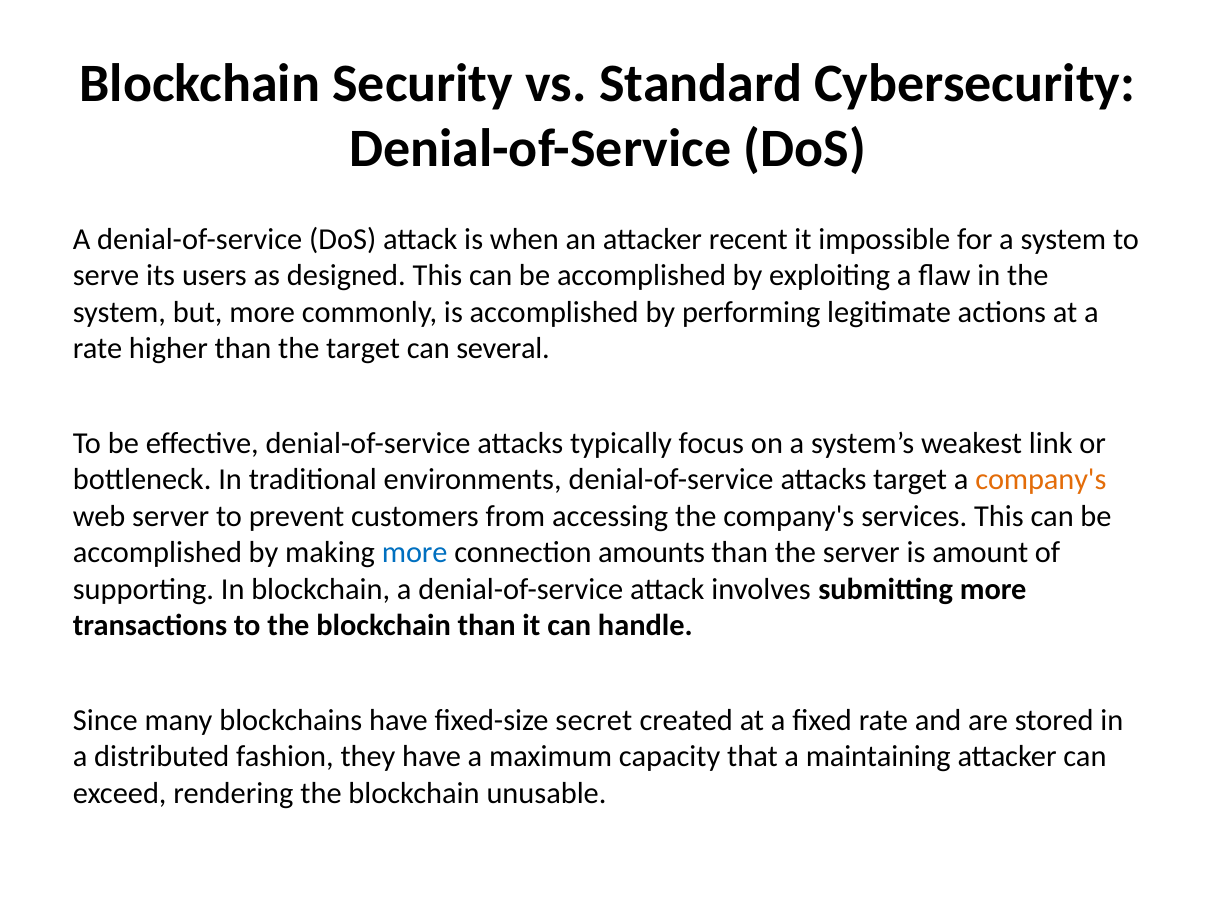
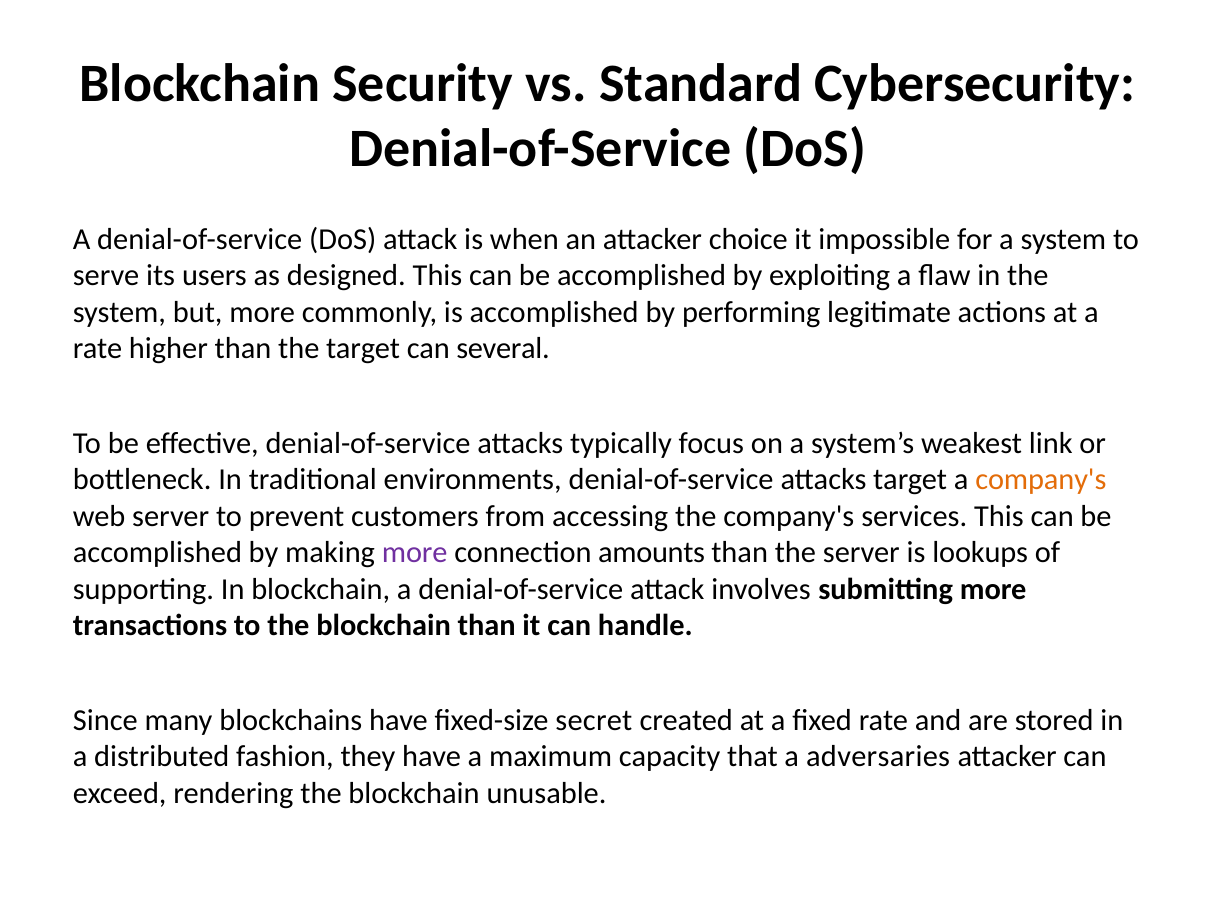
recent: recent -> choice
more at (415, 553) colour: blue -> purple
amount: amount -> lookups
maintaining: maintaining -> adversaries
